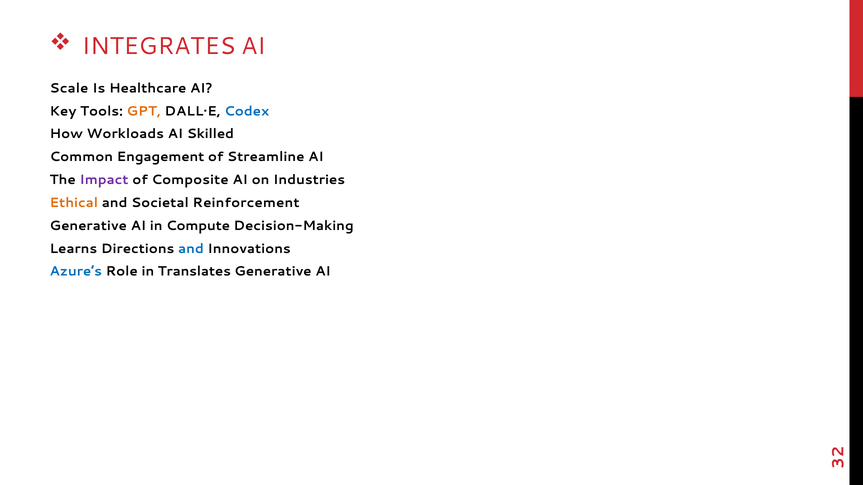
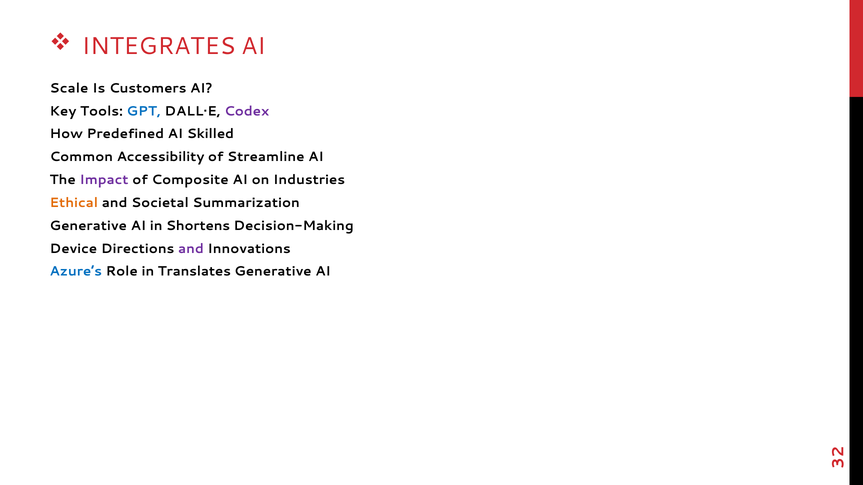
Healthcare: Healthcare -> Customers
GPT colour: orange -> blue
Codex colour: blue -> purple
Workloads: Workloads -> Predefined
Engagement: Engagement -> Accessibility
Reinforcement: Reinforcement -> Summarization
Compute: Compute -> Shortens
Learns: Learns -> Device
and at (191, 249) colour: blue -> purple
